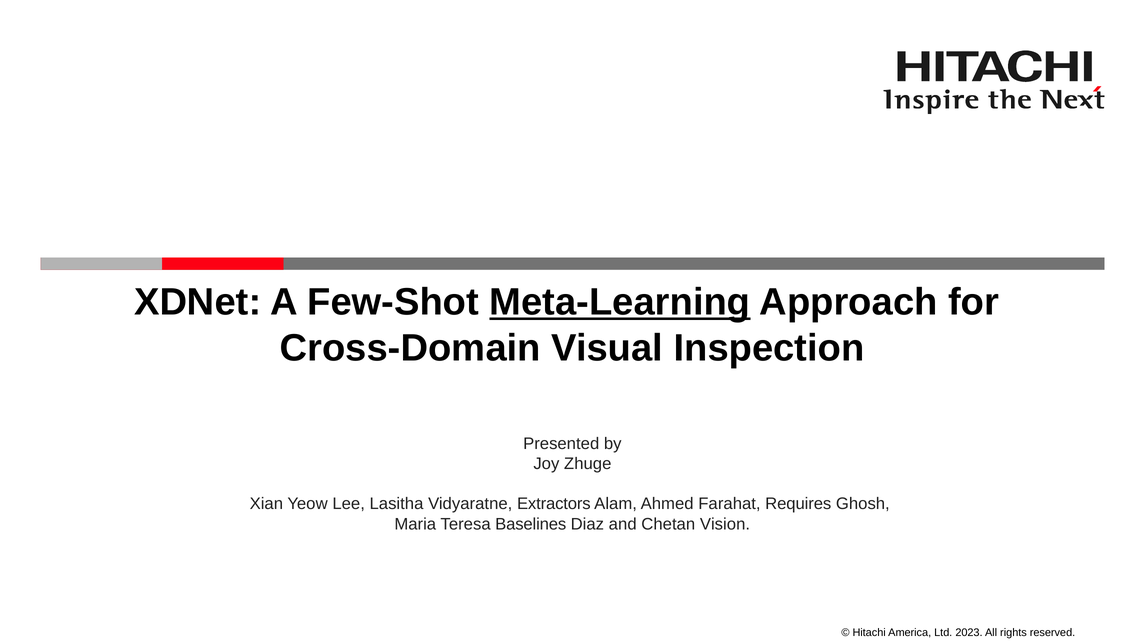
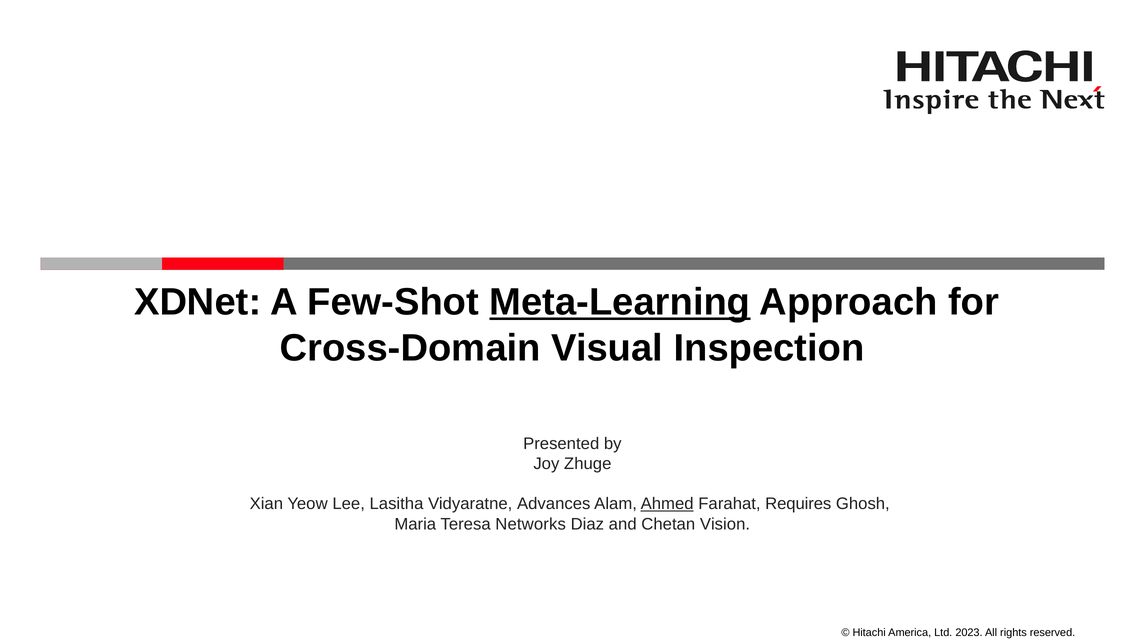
Extractors: Extractors -> Advances
Ahmed underline: none -> present
Baselines: Baselines -> Networks
